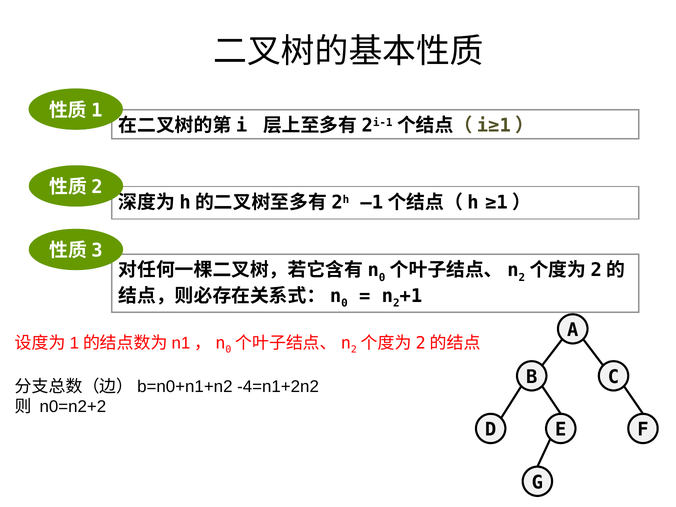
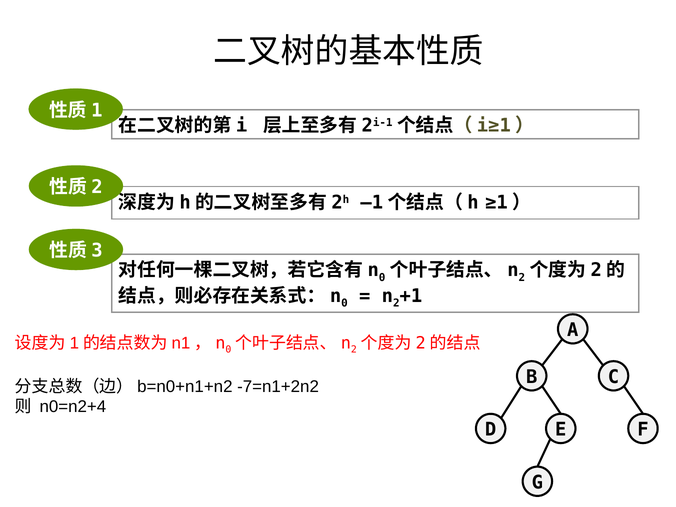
-4=n1+2n2: -4=n1+2n2 -> -7=n1+2n2
n0=n2+2: n0=n2+2 -> n0=n2+4
